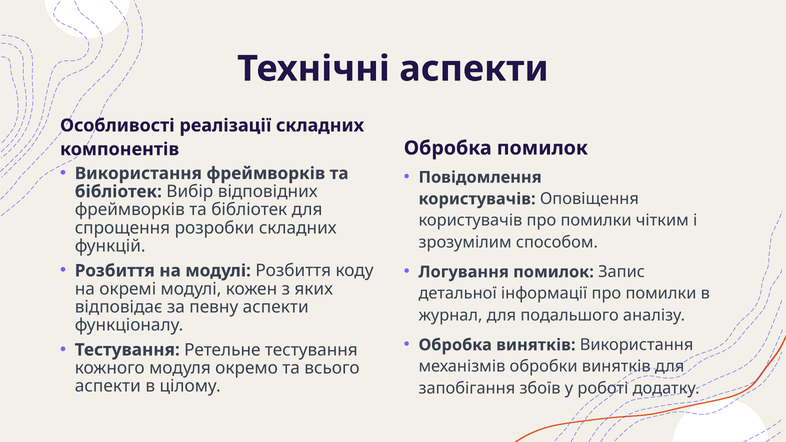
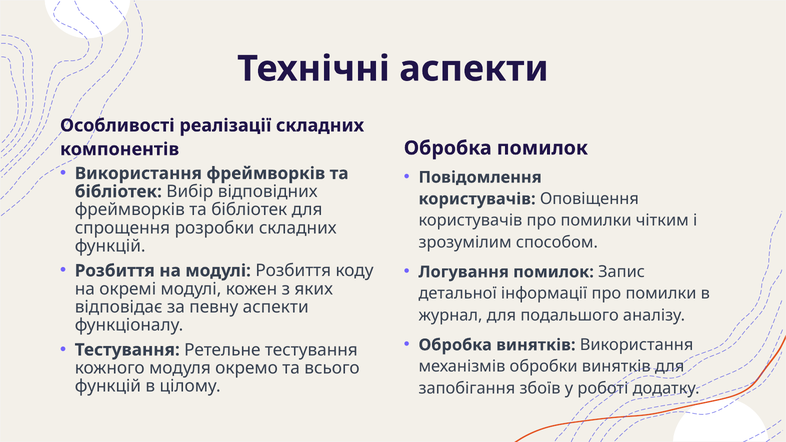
аспекти at (108, 386): аспекти -> функцій
